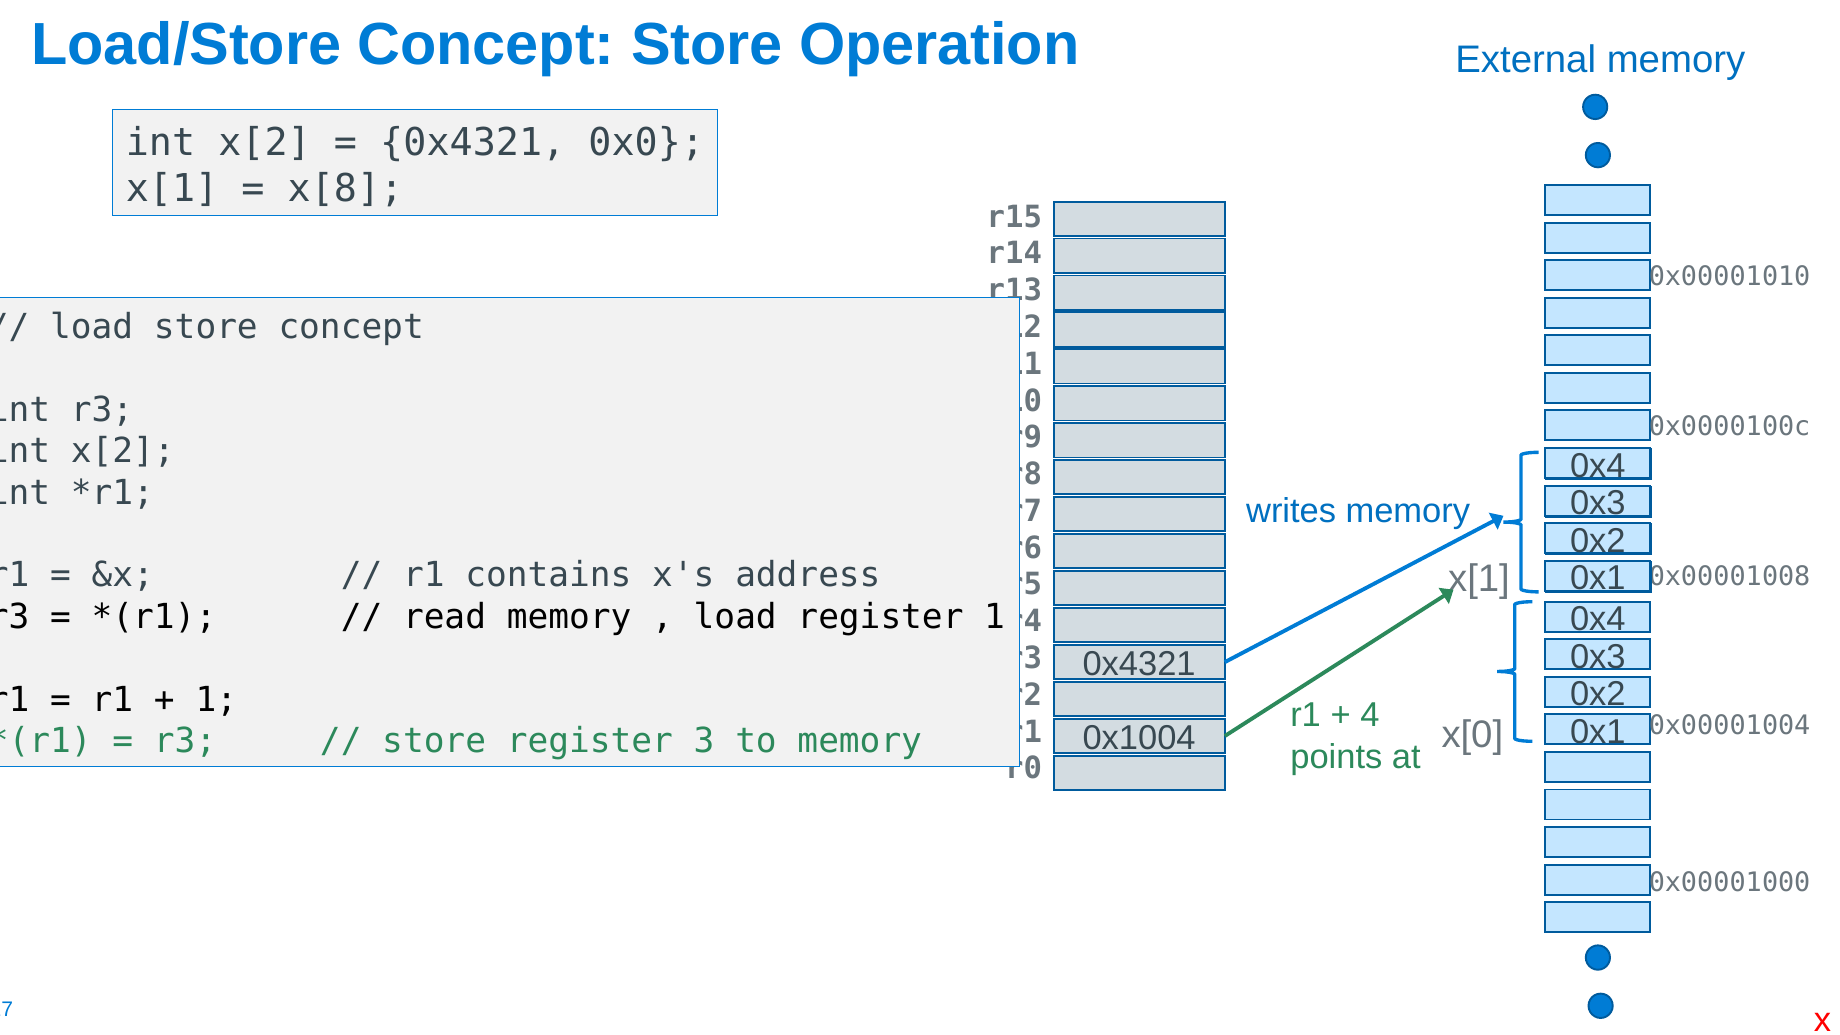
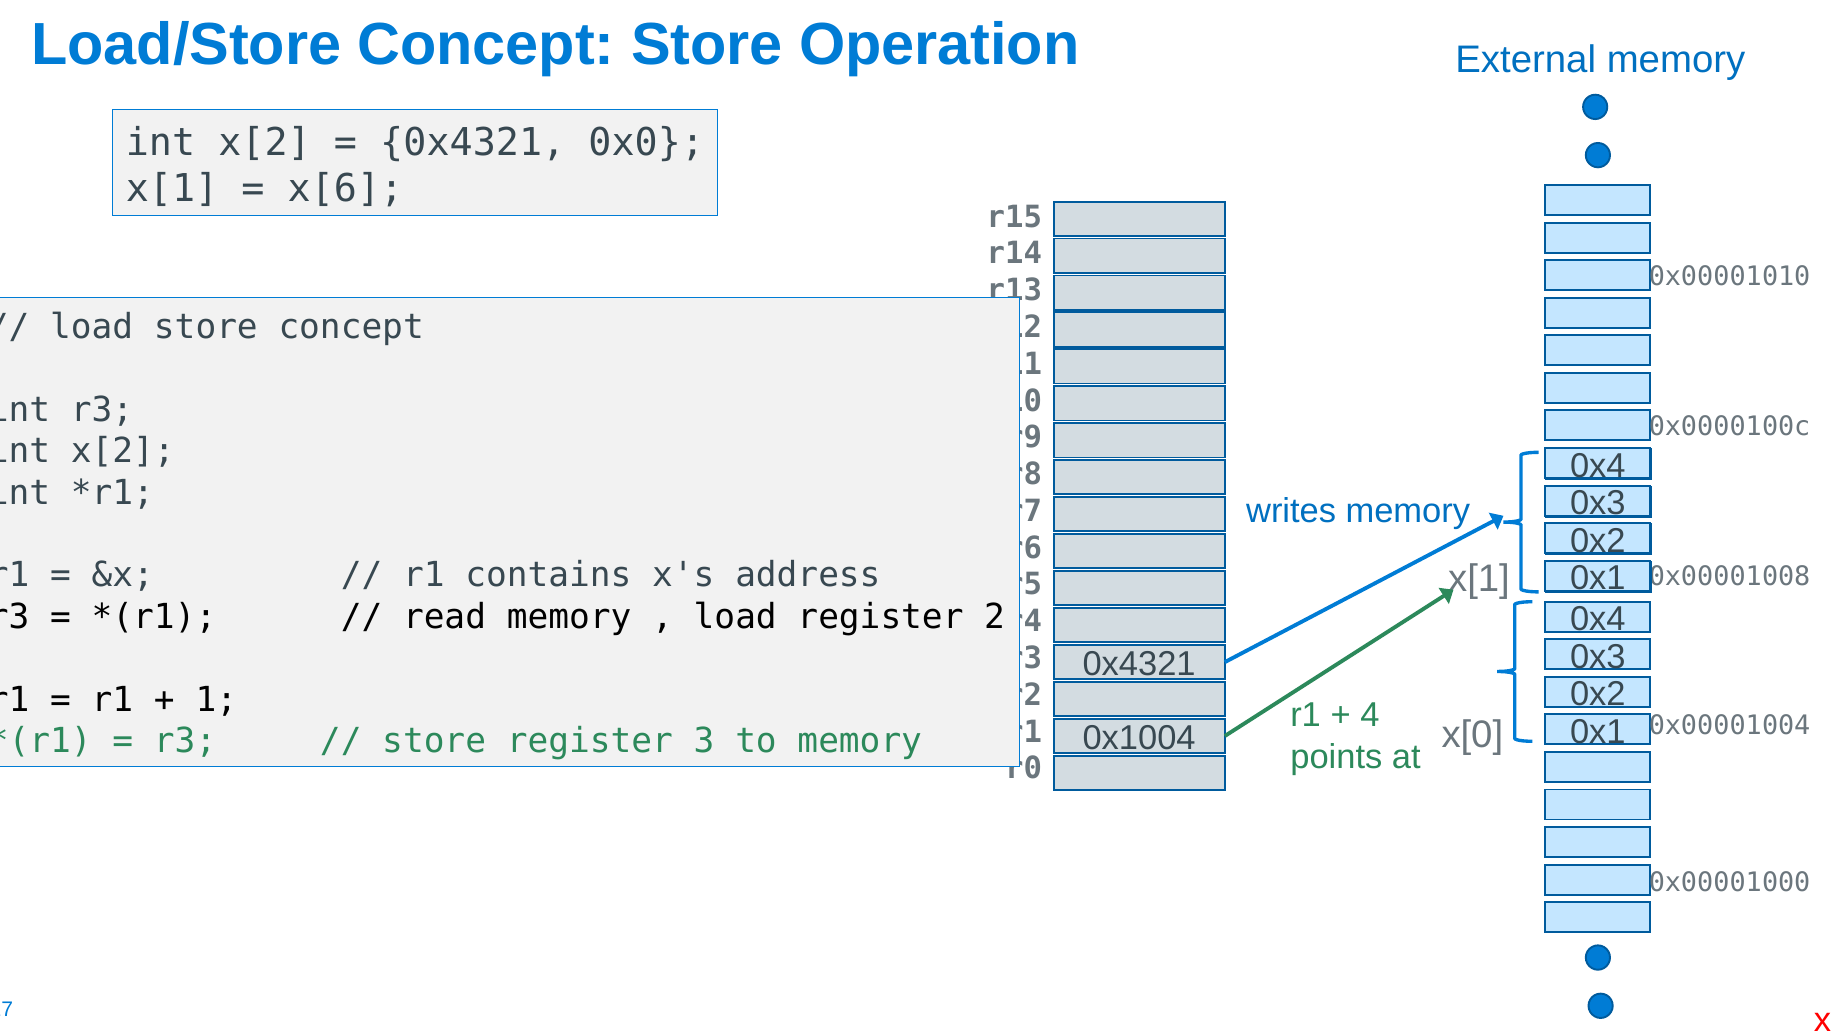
x[8: x[8 -> x[6
register 1: 1 -> 2
